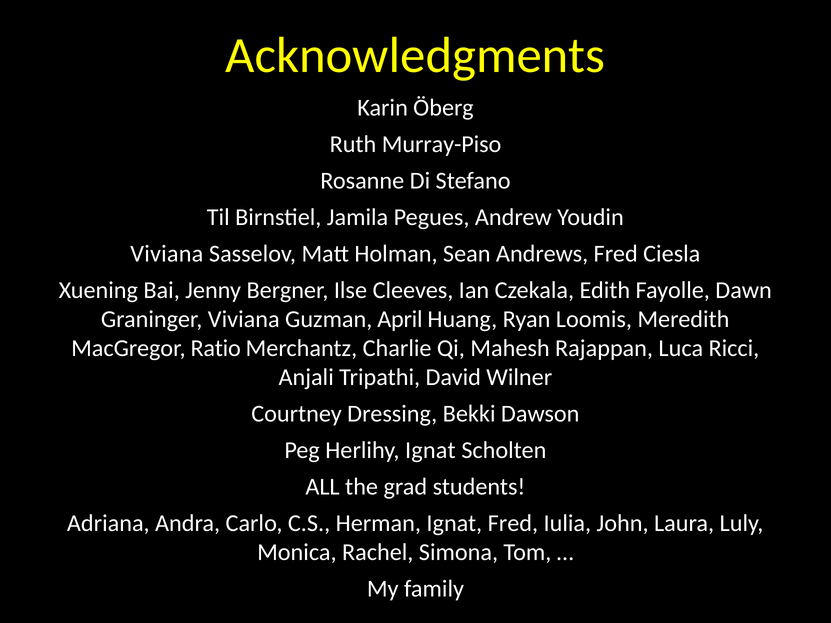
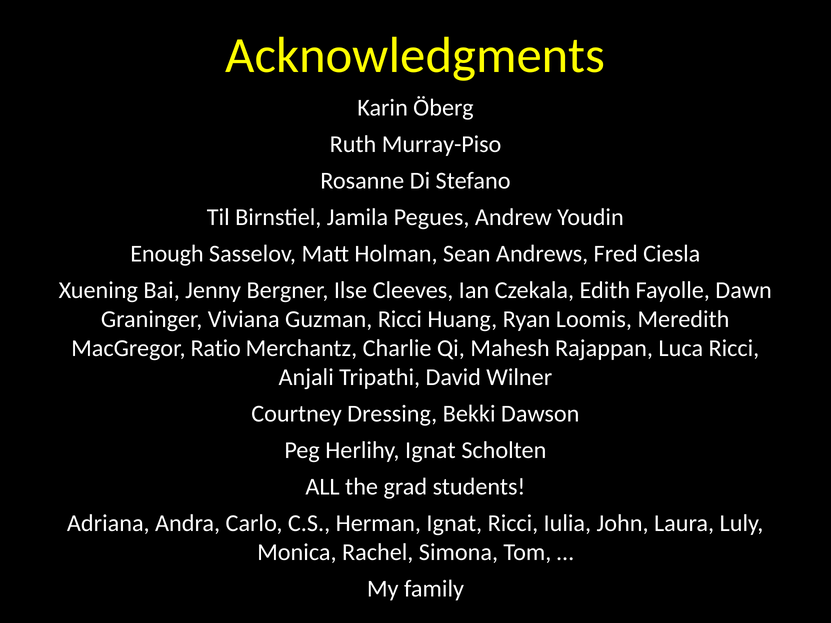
Viviana at (167, 254): Viviana -> Enough
Guzman April: April -> Ricci
Ignat Fred: Fred -> Ricci
